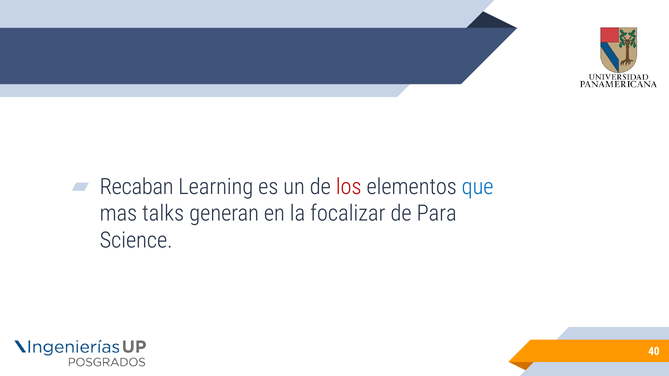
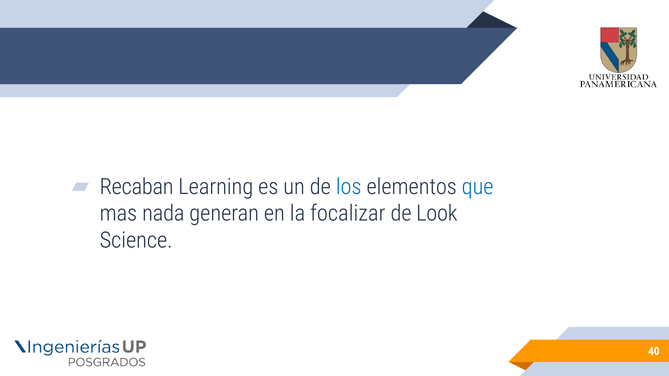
los colour: red -> blue
talks: talks -> nada
Para: Para -> Look
